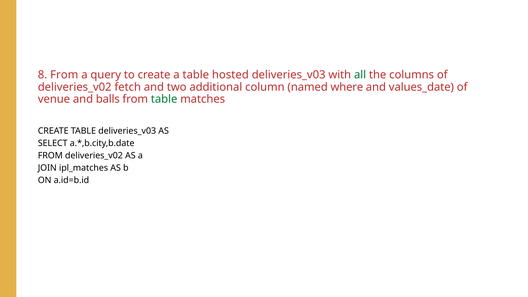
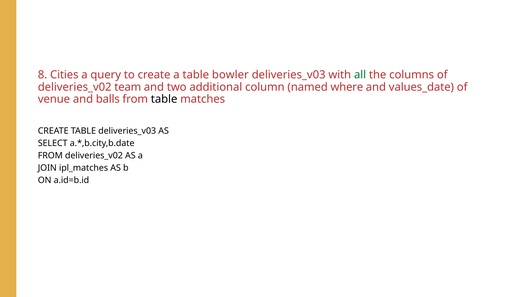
8 From: From -> Cities
hosted: hosted -> bowler
fetch: fetch -> team
table at (164, 99) colour: green -> black
